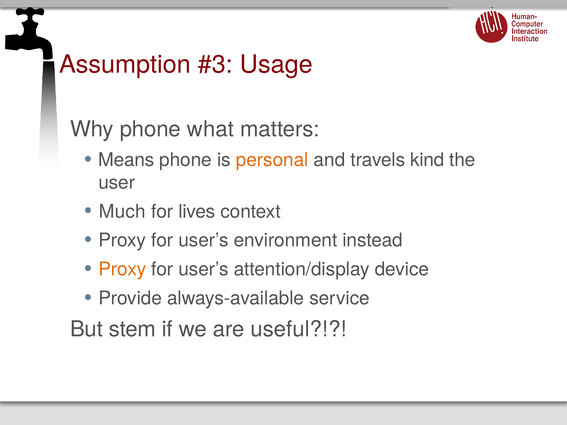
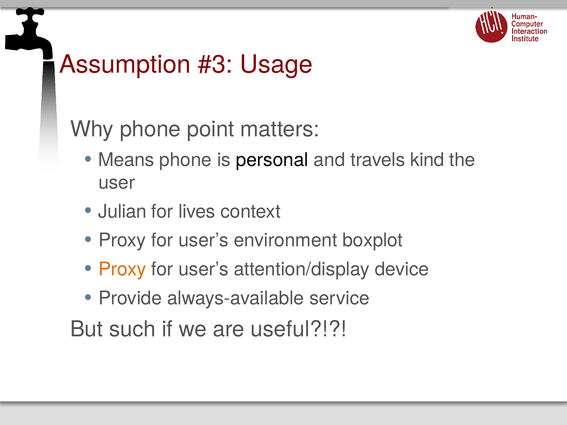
what: what -> point
personal colour: orange -> black
Much: Much -> Julian
instead: instead -> boxplot
stem: stem -> such
